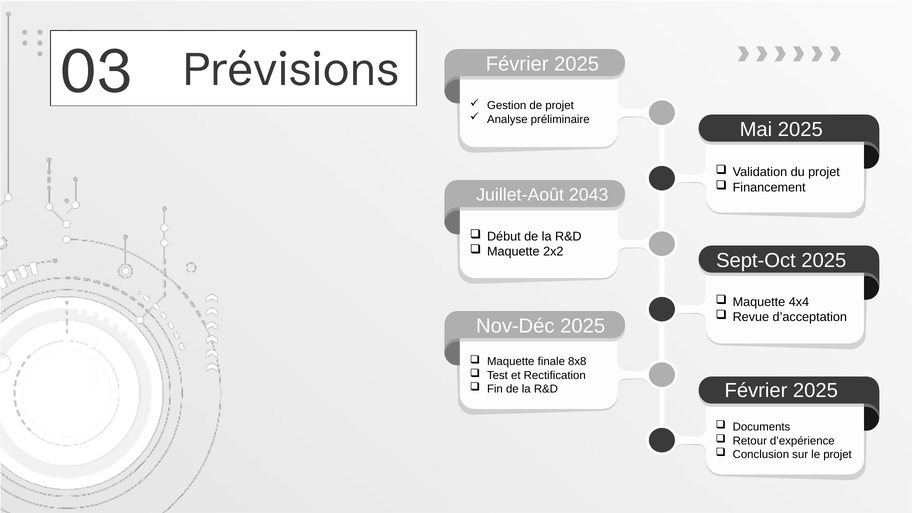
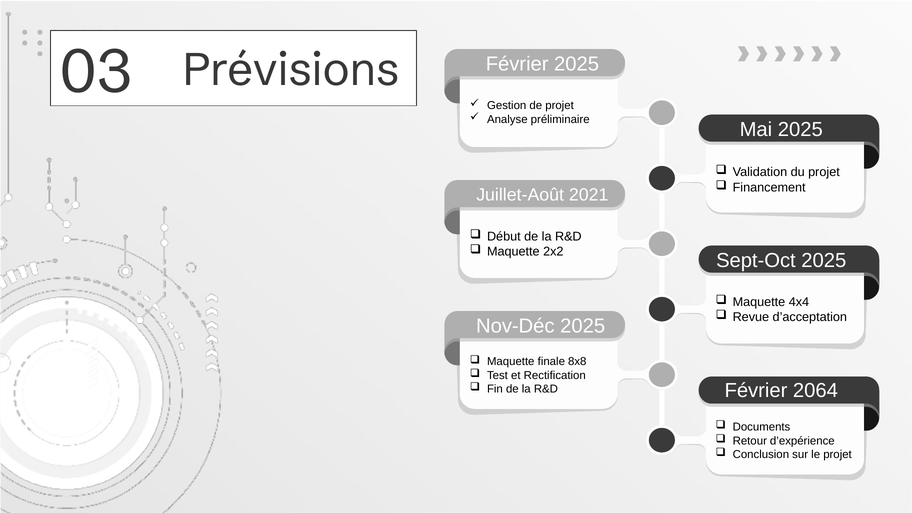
2043: 2043 -> 2021
2025 at (815, 390): 2025 -> 2064
